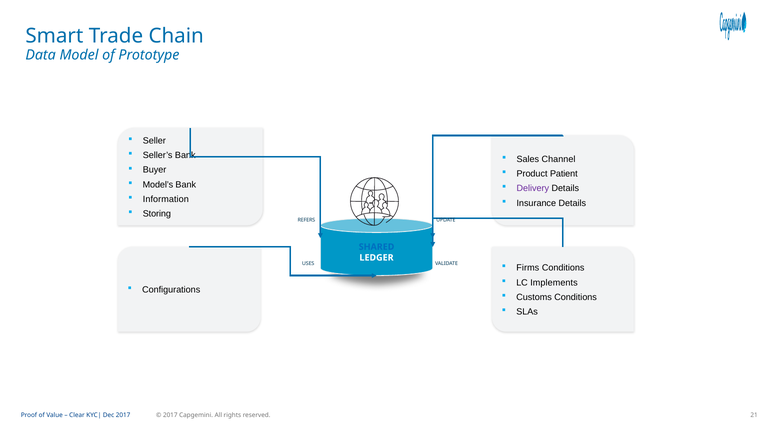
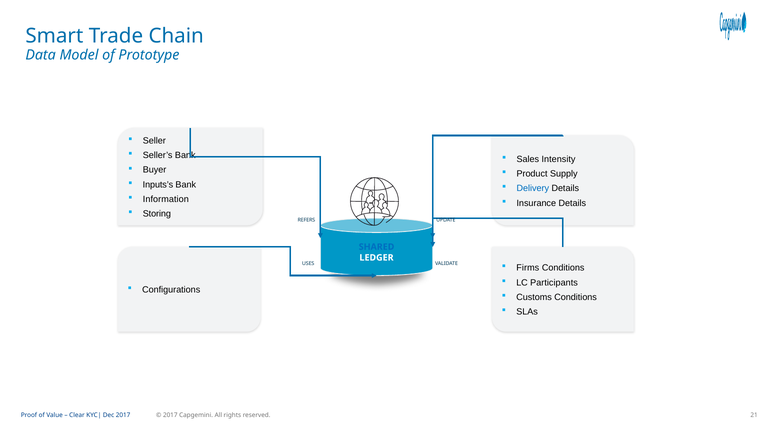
Channel: Channel -> Intensity
Patient: Patient -> Supply
Model’s: Model’s -> Inputs’s
Delivery colour: purple -> blue
Implements: Implements -> Participants
